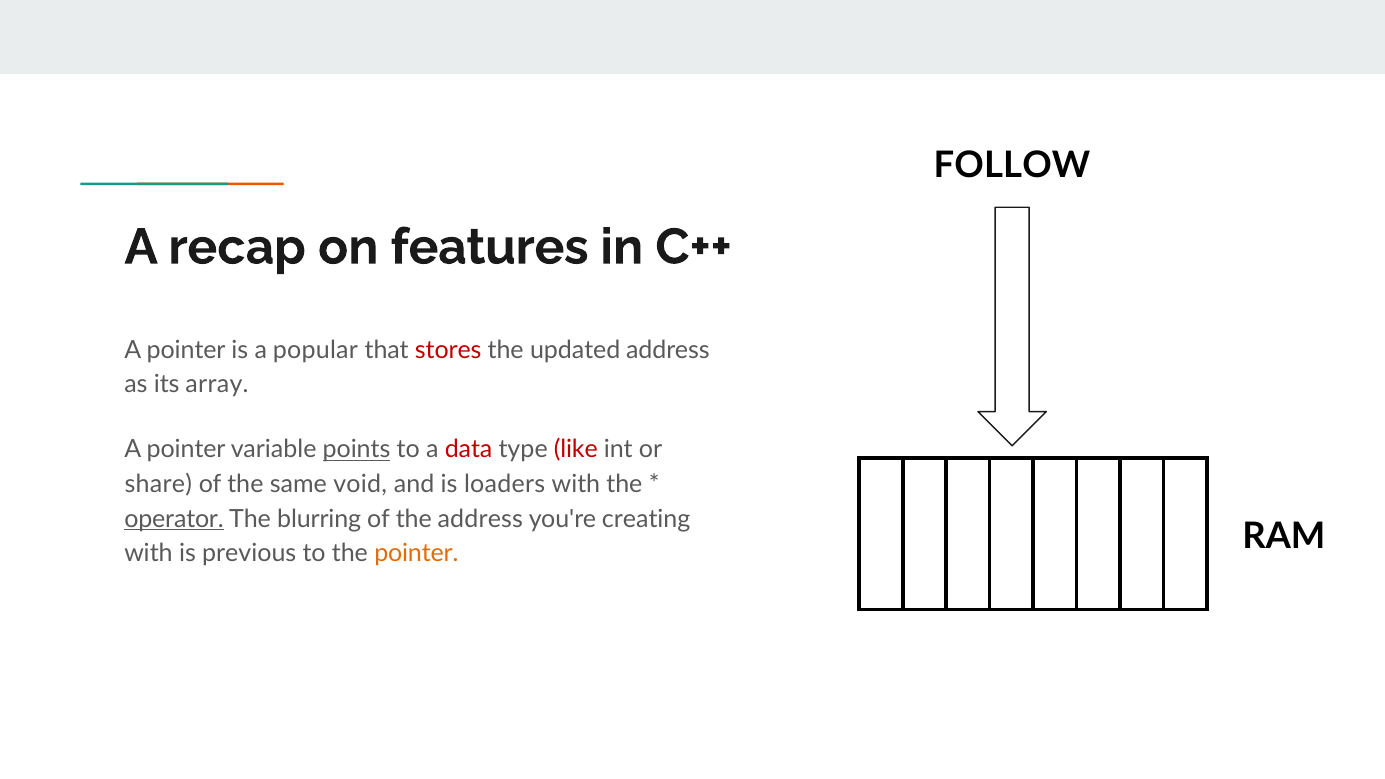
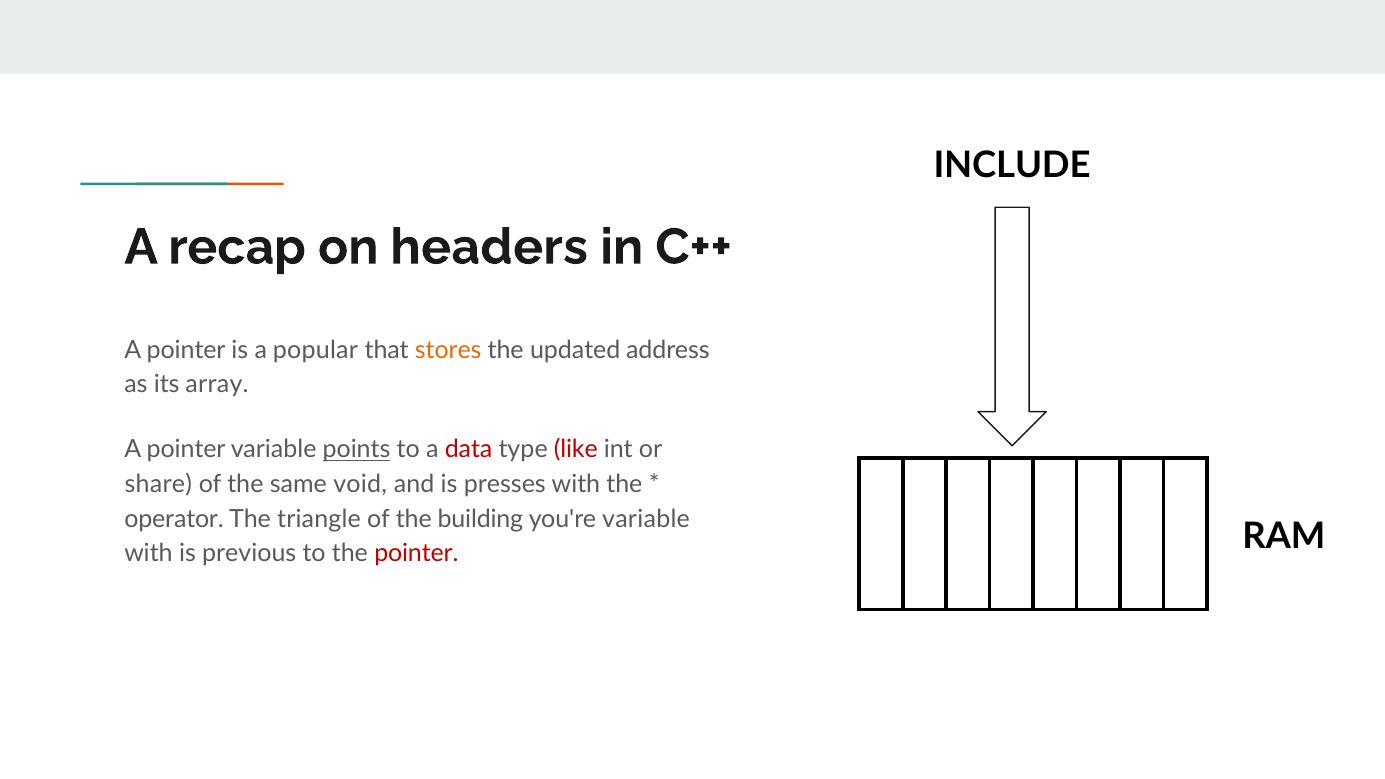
FOLLOW: FOLLOW -> INCLUDE
features: features -> headers
stores colour: red -> orange
loaders: loaders -> presses
operator underline: present -> none
blurring: blurring -> triangle
the address: address -> building
you're creating: creating -> variable
pointer at (416, 553) colour: orange -> red
